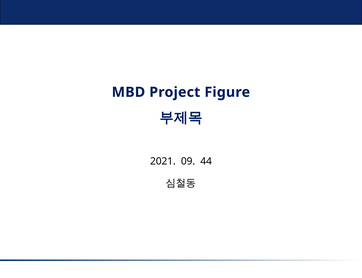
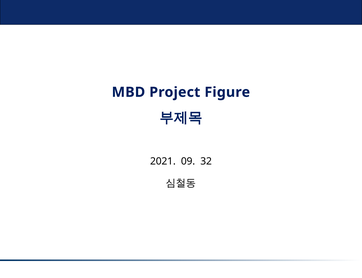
44: 44 -> 32
